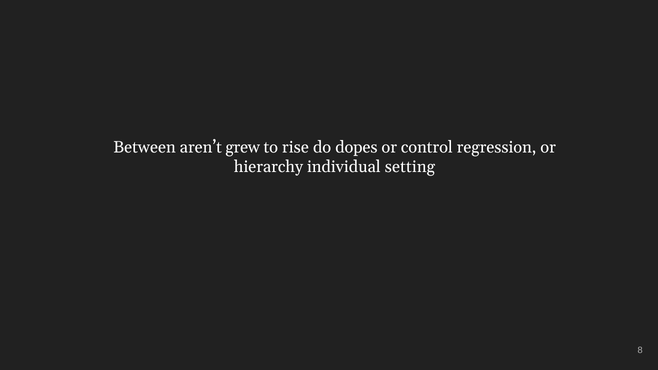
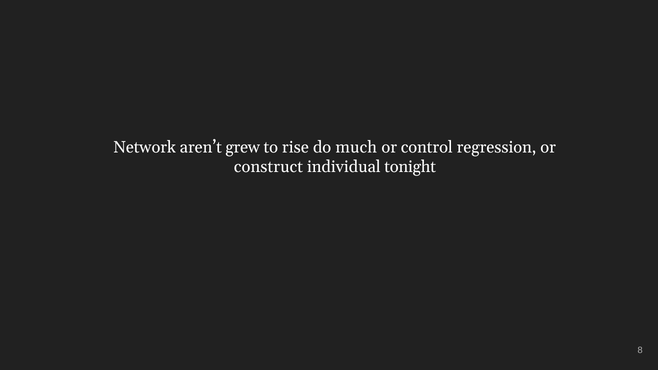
Between: Between -> Network
dopes: dopes -> much
hierarchy: hierarchy -> construct
setting: setting -> tonight
